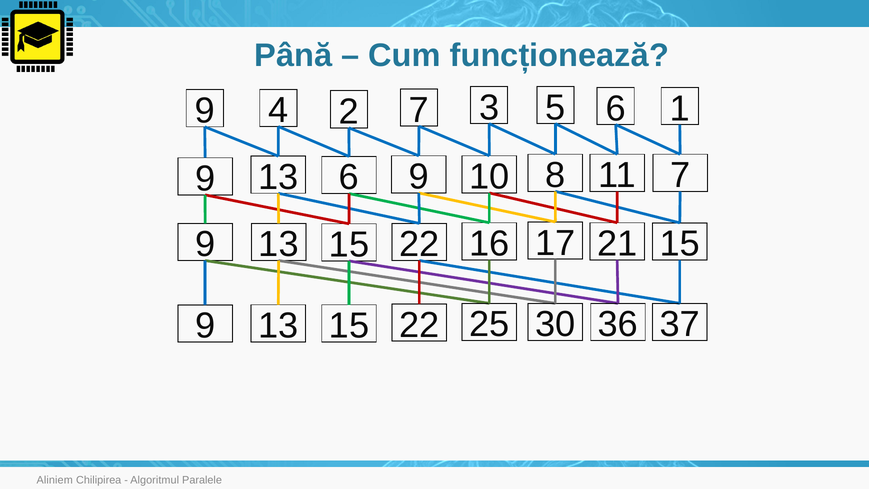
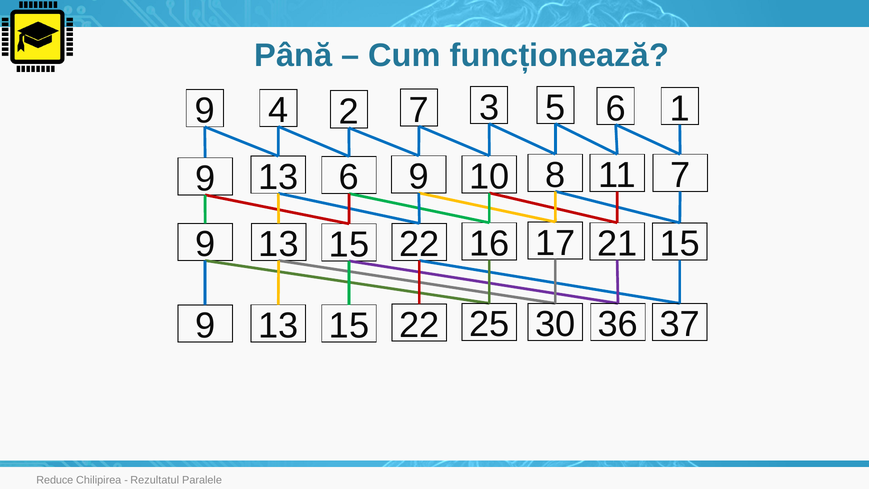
Aliniem: Aliniem -> Reduce
Algoritmul: Algoritmul -> Rezultatul
